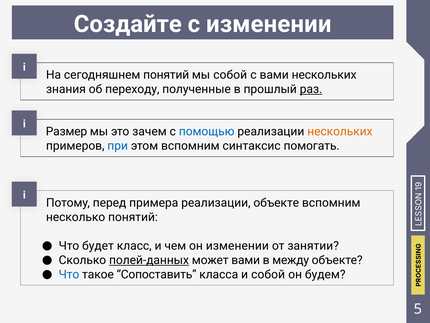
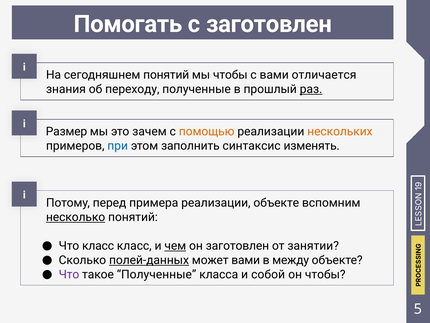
Создайте: Создайте -> Помогать
с изменении: изменении -> заготовлен
мы собой: собой -> чтобы
вами нескольких: нескольких -> отличается
помощью colour: blue -> orange
этом вспомним: вспомним -> заполнить
помогать: помогать -> изменять
несколько underline: none -> present
Что будет: будет -> класс
чем underline: none -> present
он изменении: изменении -> заготовлен
Что at (69, 274) colour: blue -> purple
такое Сопоставить: Сопоставить -> Полученные
он будем: будем -> чтобы
